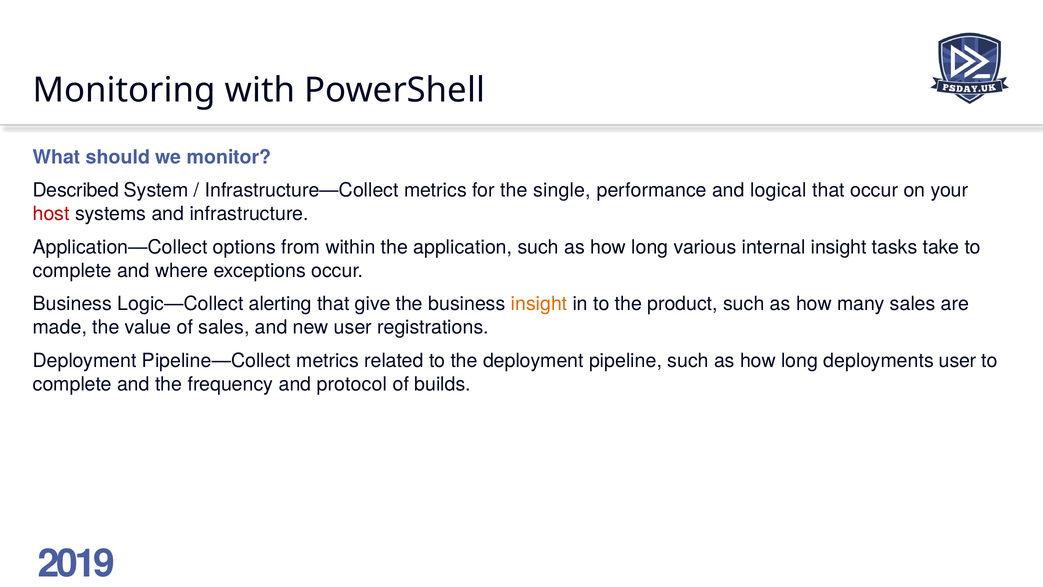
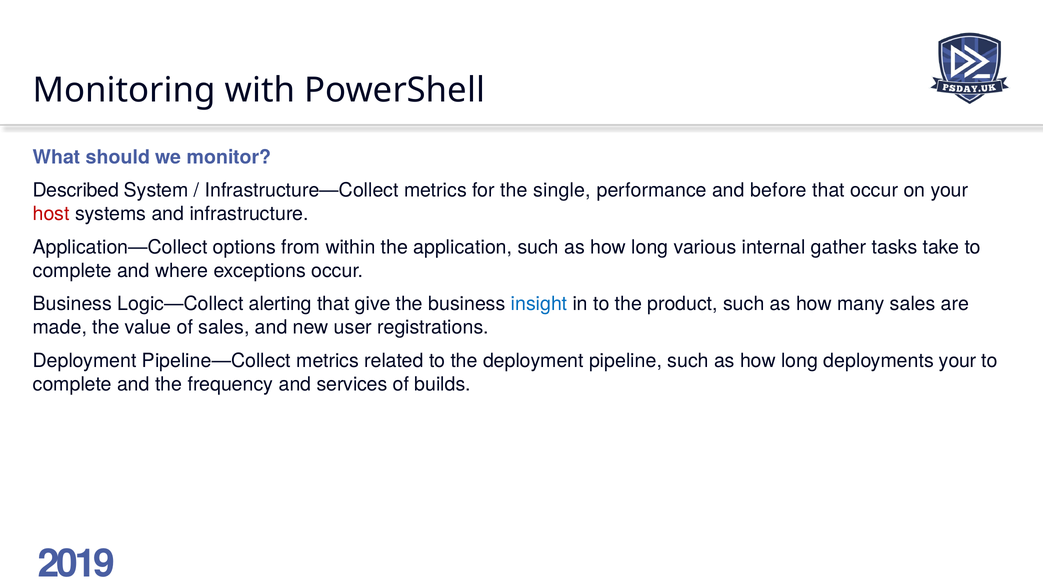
logical: logical -> before
internal insight: insight -> gather
insight at (539, 304) colour: orange -> blue
deployments user: user -> your
protocol: protocol -> services
